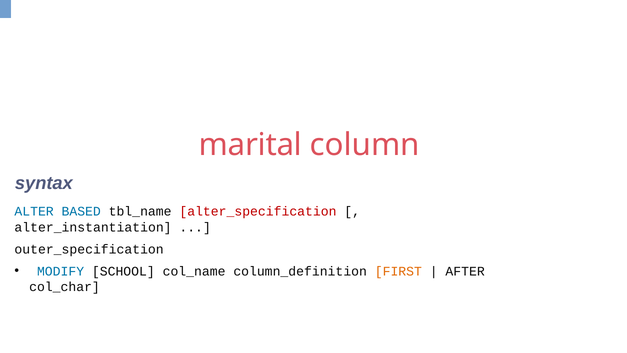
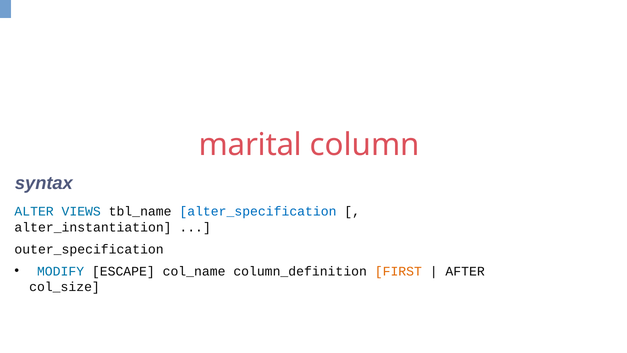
BASED: BASED -> VIEWS
alter_specification colour: red -> blue
SCHOOL: SCHOOL -> ESCAPE
col_char: col_char -> col_size
